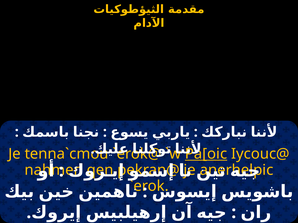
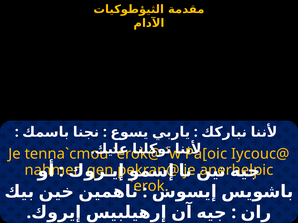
Pa[oic underline: present -> none
